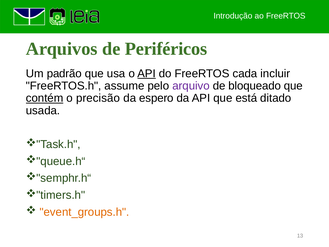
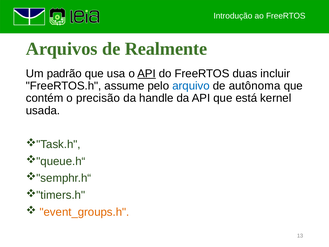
Periféricos: Periféricos -> Realmente
cada: cada -> duas
arquivo colour: purple -> blue
bloqueado: bloqueado -> autônoma
contém underline: present -> none
espero: espero -> handle
ditado: ditado -> kernel
